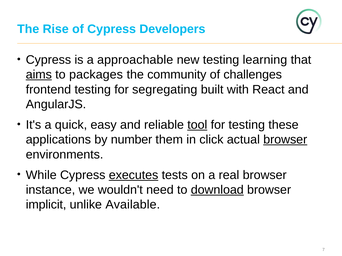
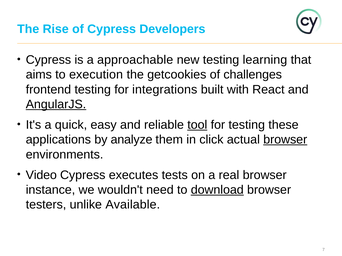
aims underline: present -> none
packages: packages -> execution
community: community -> getcookies
segregating: segregating -> integrations
AngularJS underline: none -> present
number: number -> analyze
While: While -> Video
executes underline: present -> none
implicit: implicit -> testers
